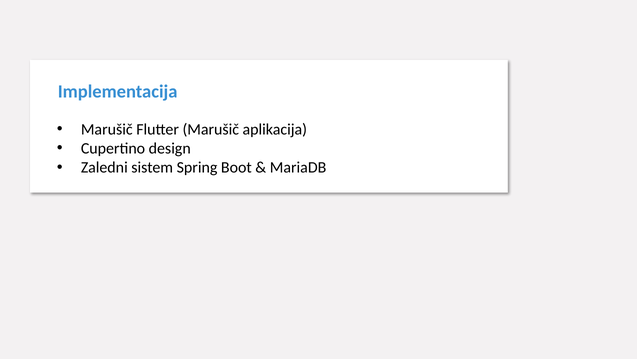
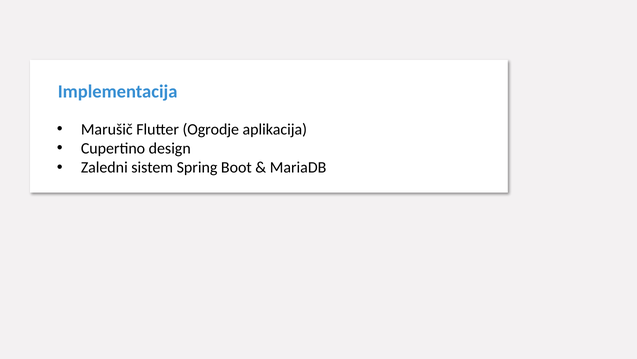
Flutter Marušič: Marušič -> Ogrodje
